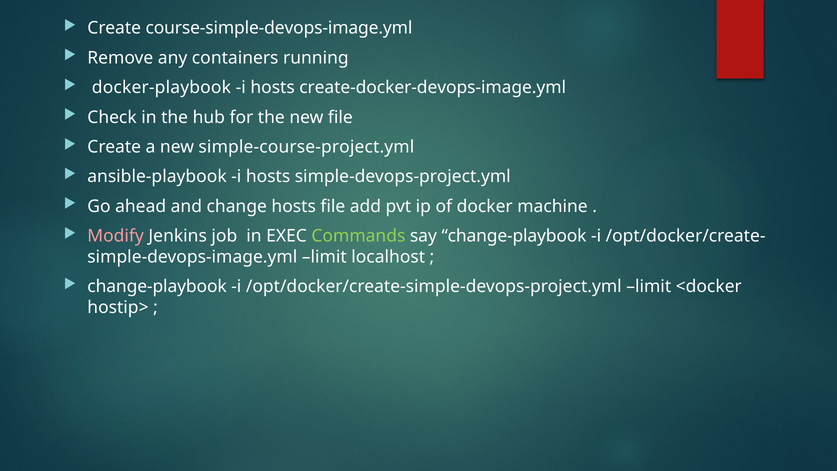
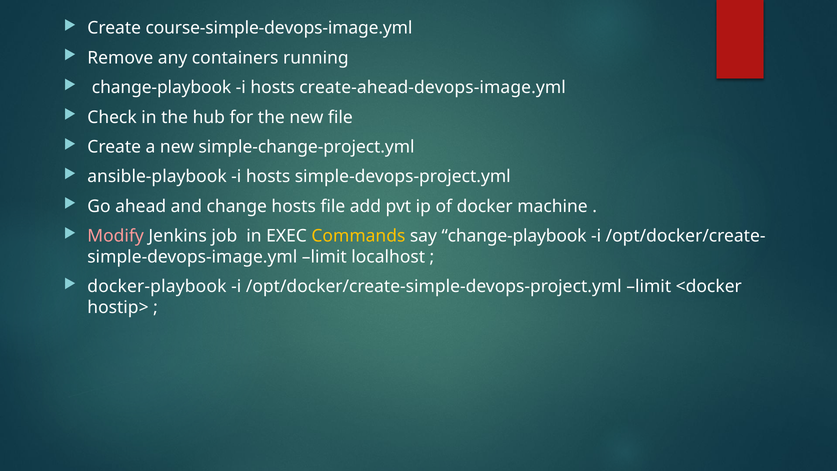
docker-playbook at (161, 88): docker-playbook -> change-playbook
create-docker-devops-image.yml: create-docker-devops-image.yml -> create-ahead-devops-image.yml
simple-course-project.yml: simple-course-project.yml -> simple-change-project.yml
Commands colour: light green -> yellow
change-playbook at (157, 287): change-playbook -> docker-playbook
